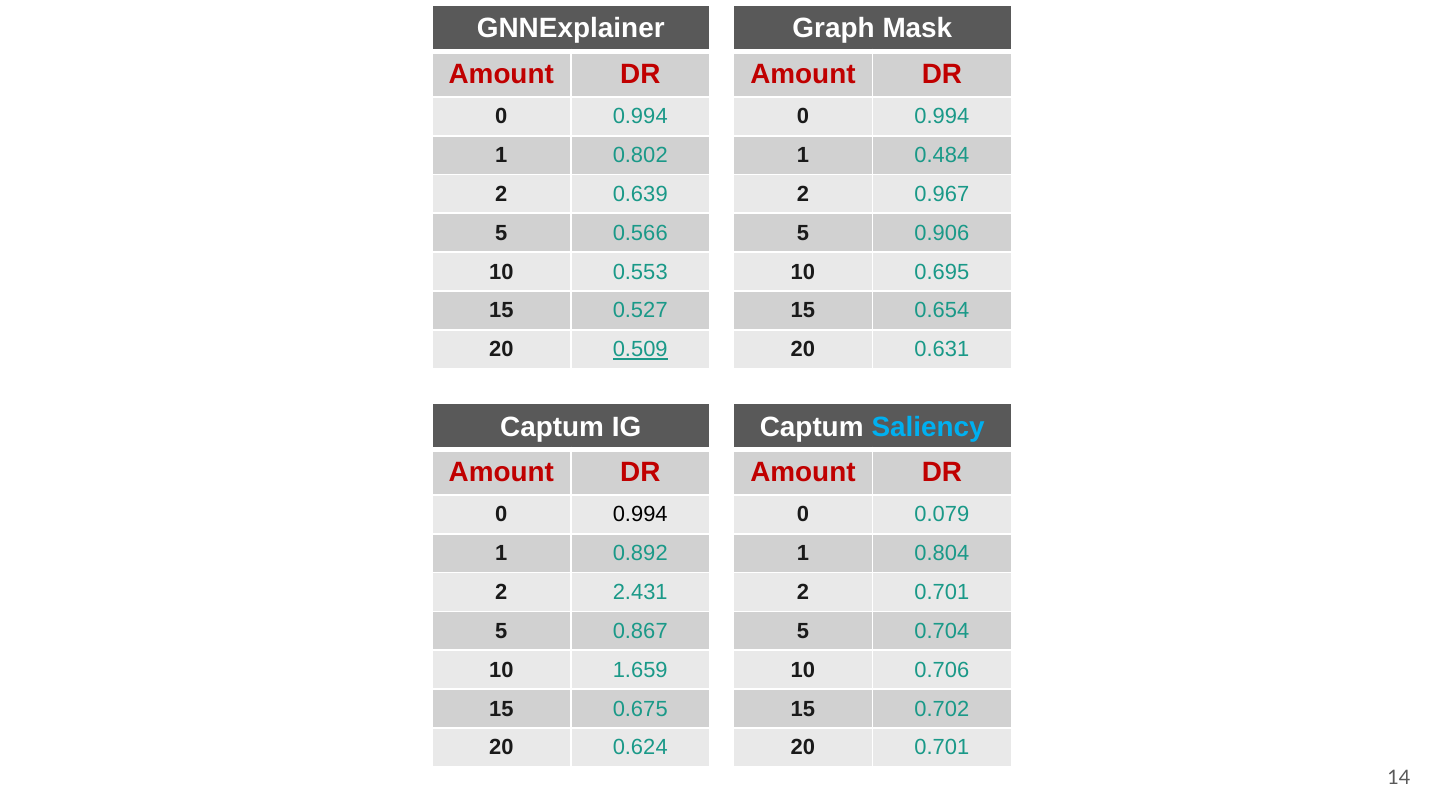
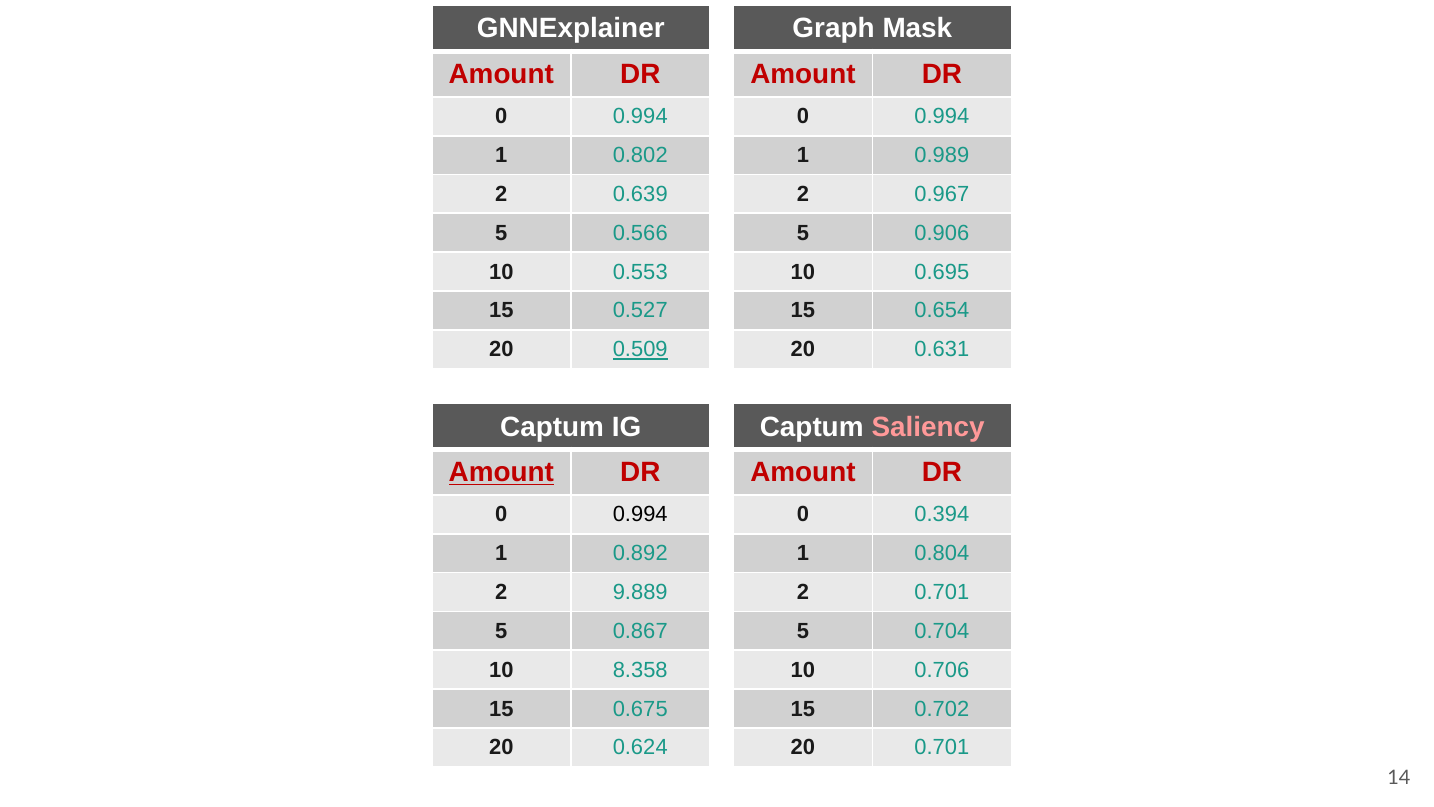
0.484: 0.484 -> 0.989
Saliency colour: light blue -> pink
Amount at (501, 472) underline: none -> present
0.079: 0.079 -> 0.394
2.431: 2.431 -> 9.889
1.659: 1.659 -> 8.358
